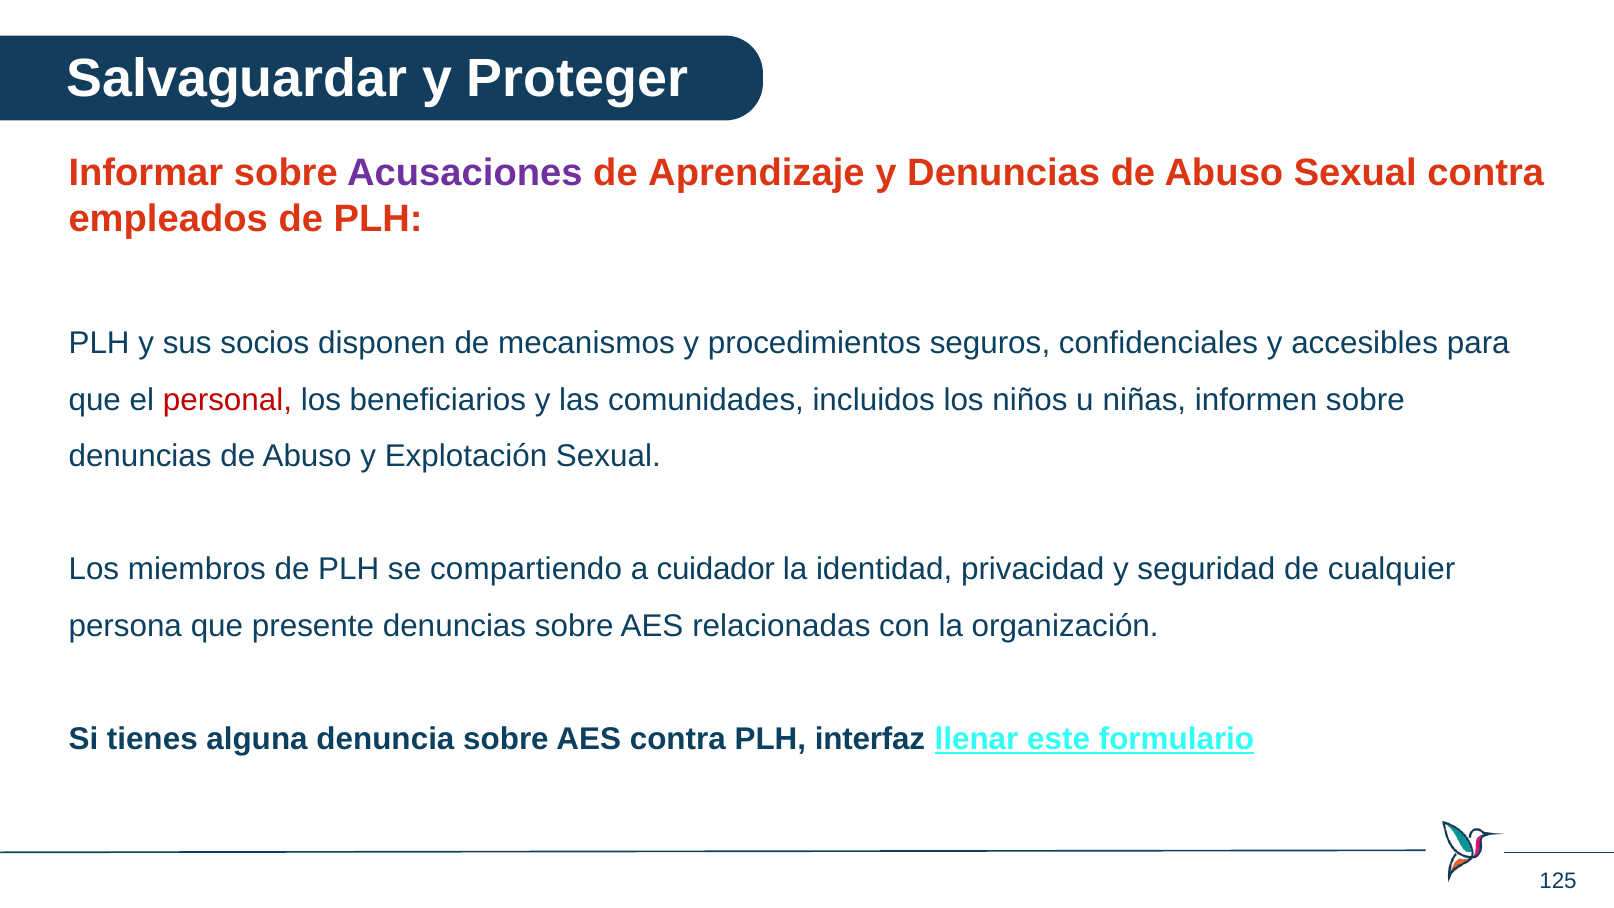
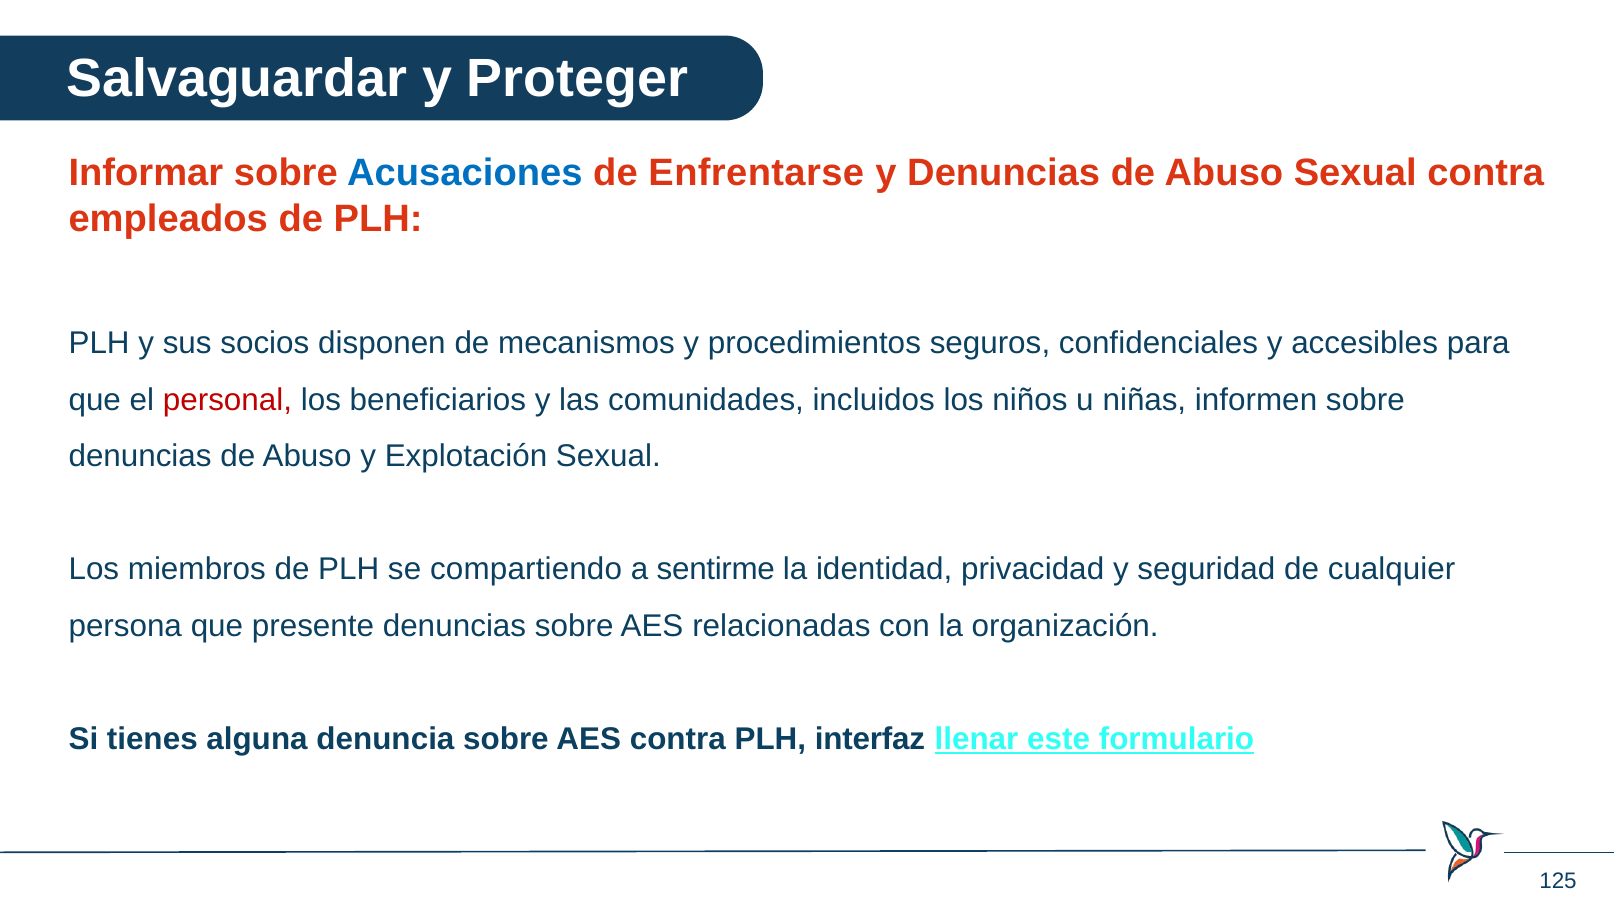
Acusaciones colour: purple -> blue
Aprendizaje: Aprendizaje -> Enfrentarse
cuidador: cuidador -> sentirme
